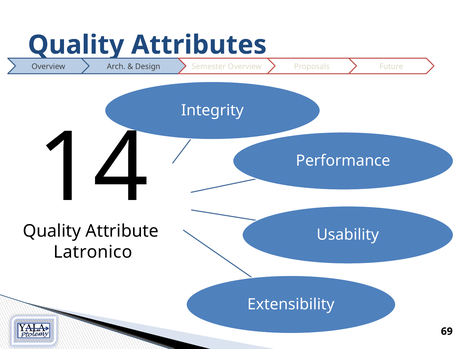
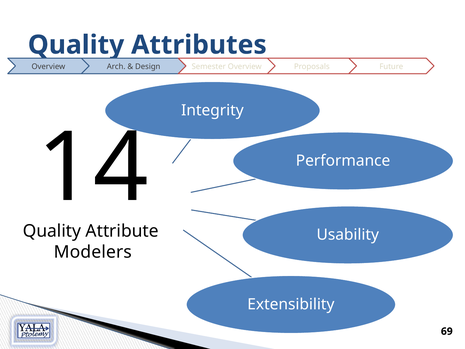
Latronico: Latronico -> Modelers
